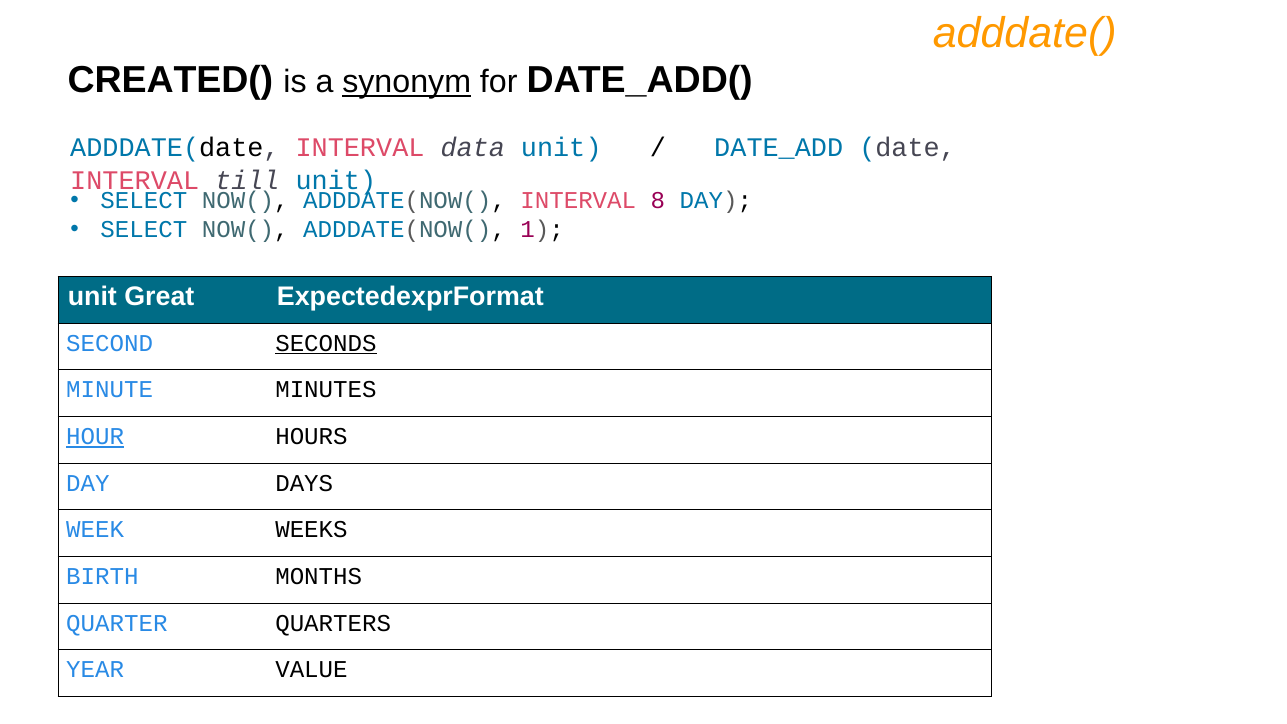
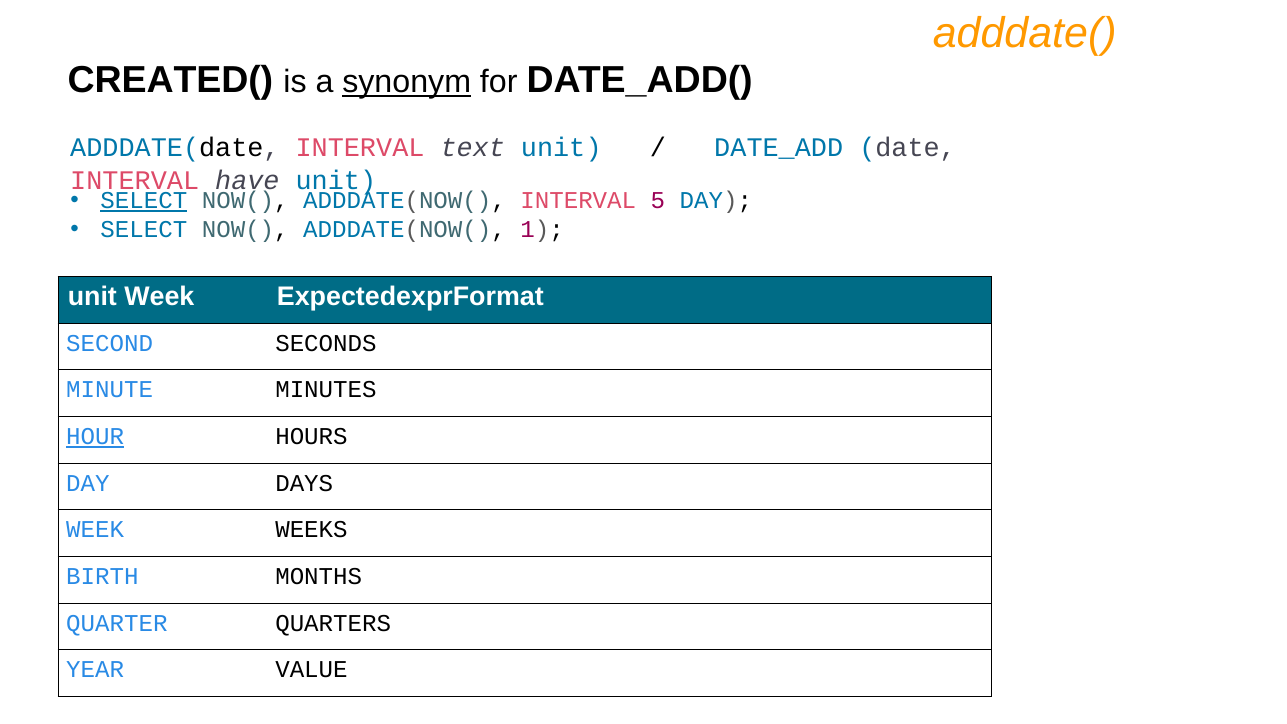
data: data -> text
till: till -> have
SELECT at (144, 200) underline: none -> present
8: 8 -> 5
unit Great: Great -> Week
SECONDS underline: present -> none
